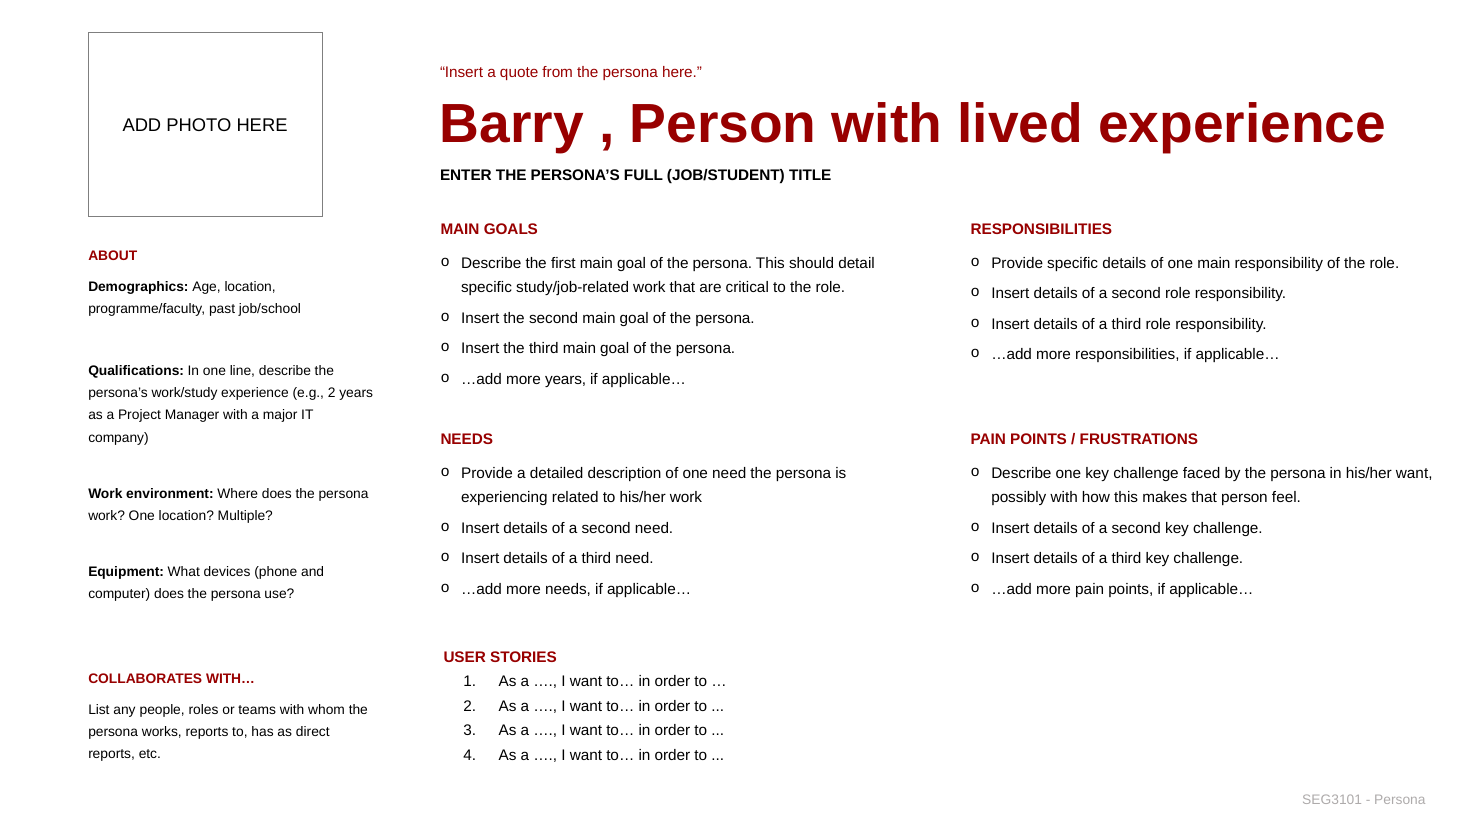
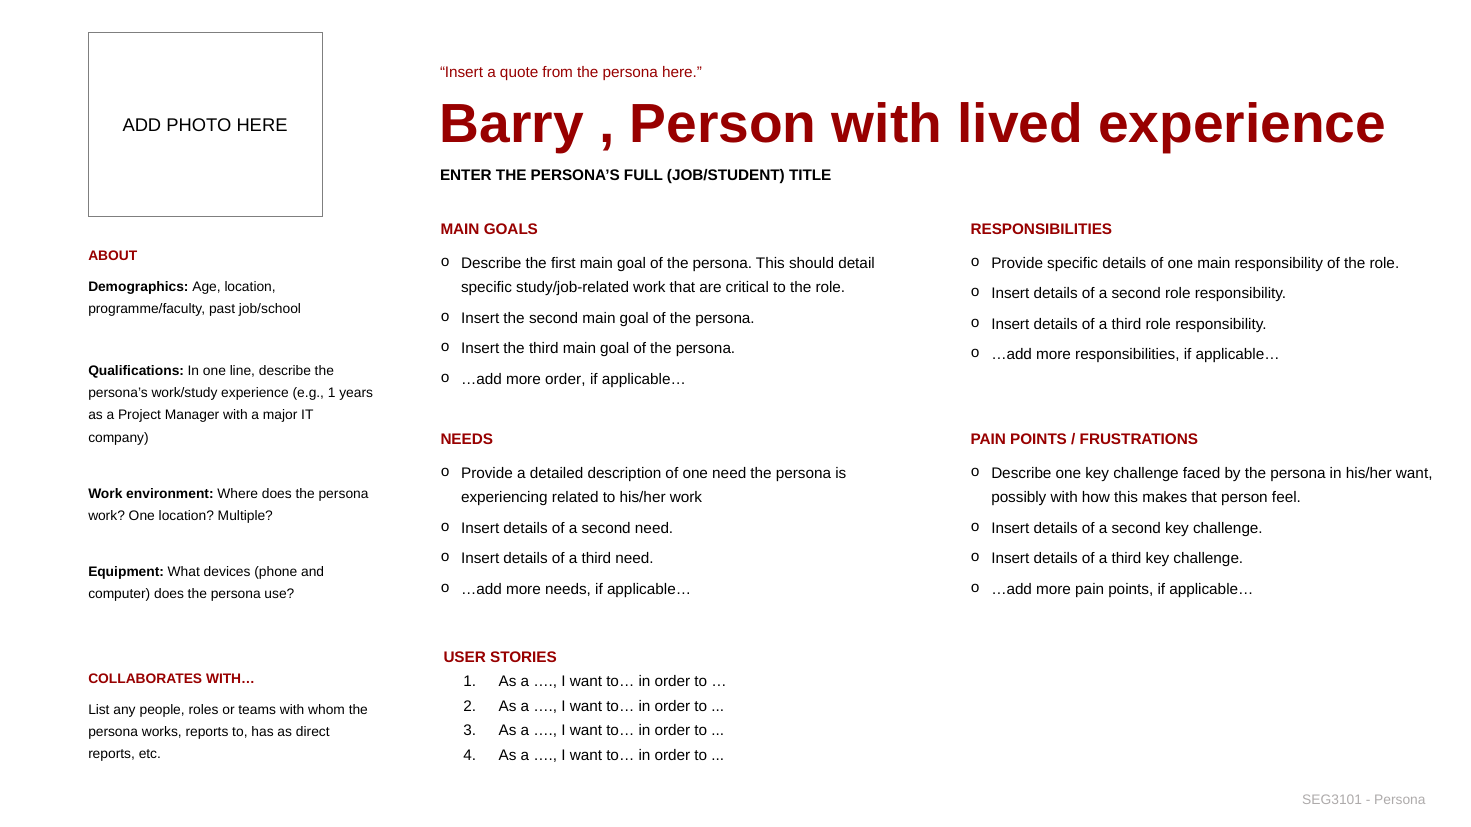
more years: years -> order
e.g 2: 2 -> 1
